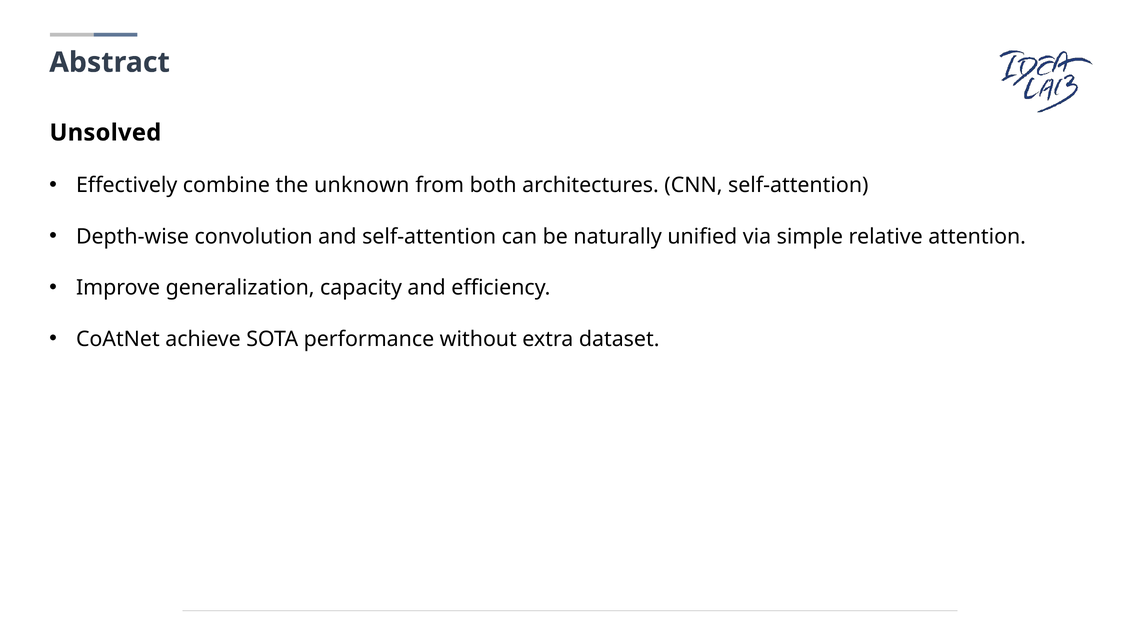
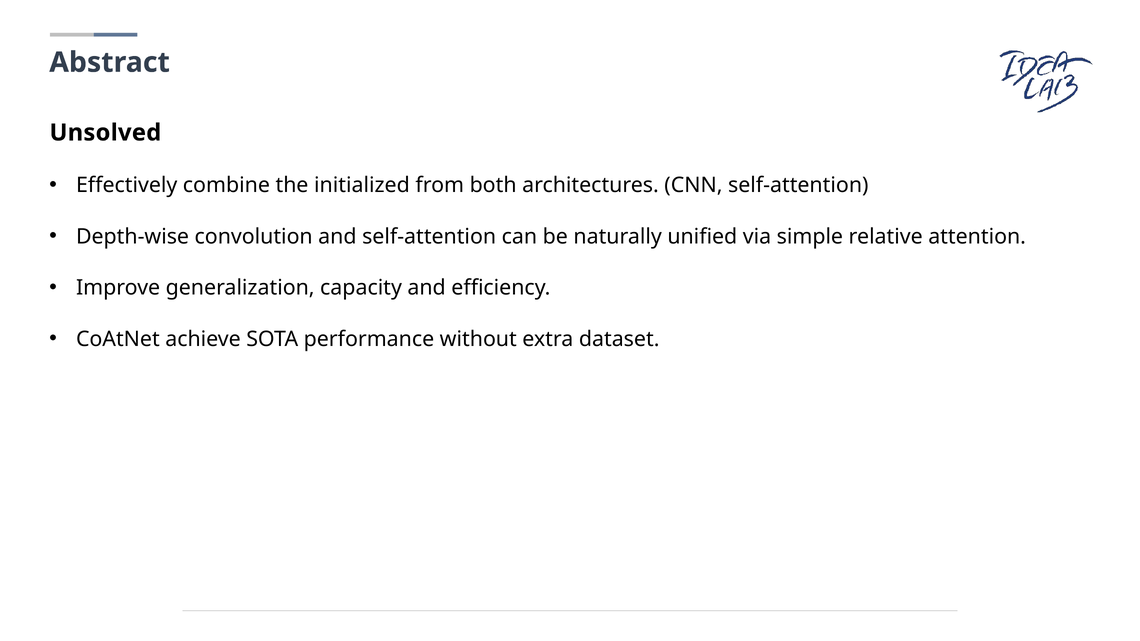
unknown: unknown -> initialized
